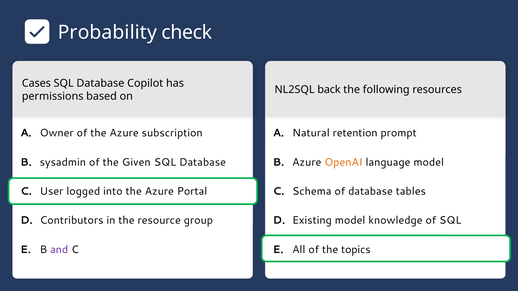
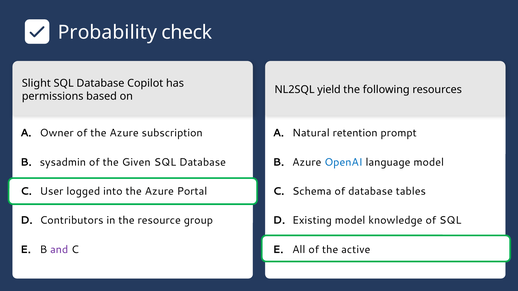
Cases: Cases -> Slight
back: back -> yield
OpenAI colour: orange -> blue
topics: topics -> active
